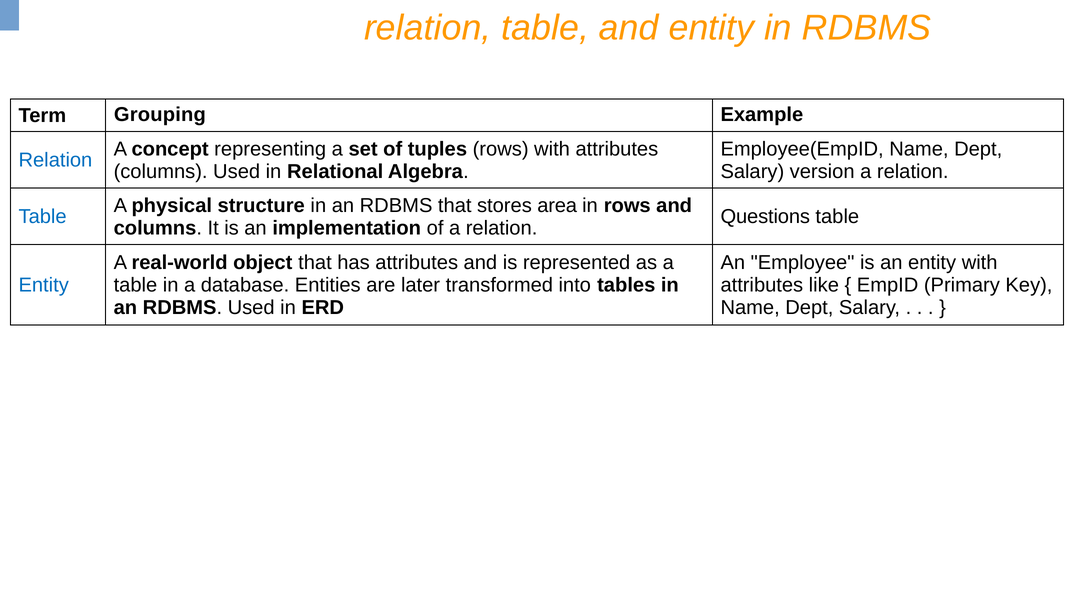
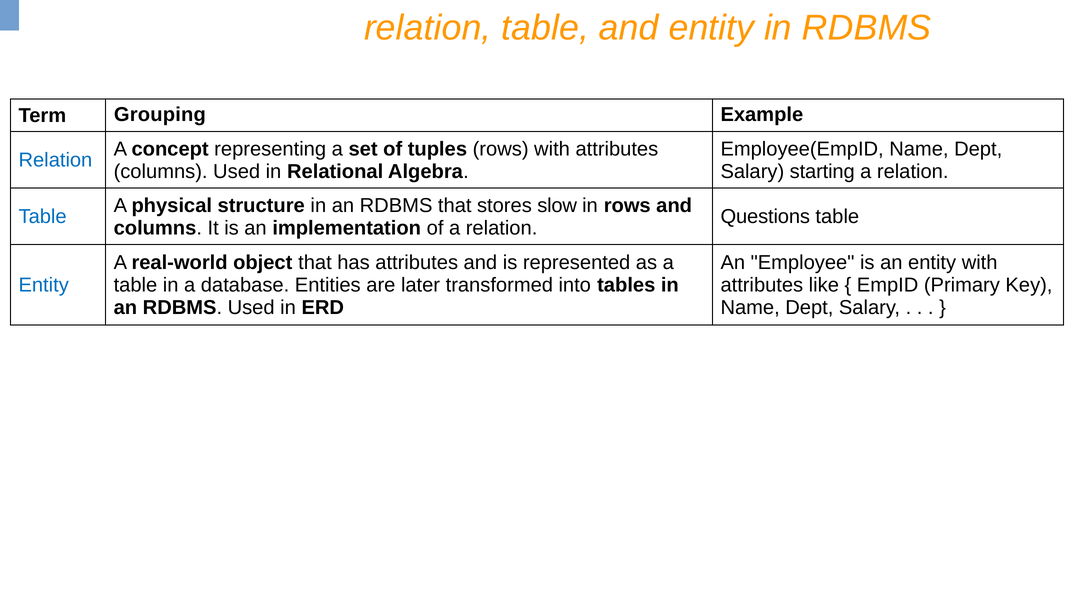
version: version -> starting
area: area -> slow
